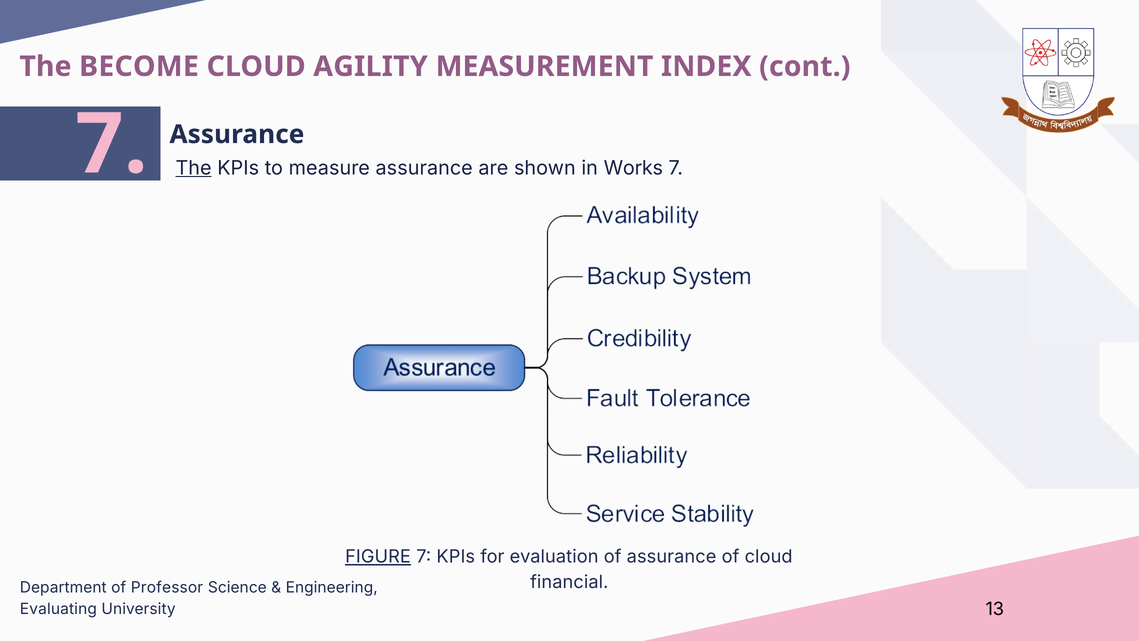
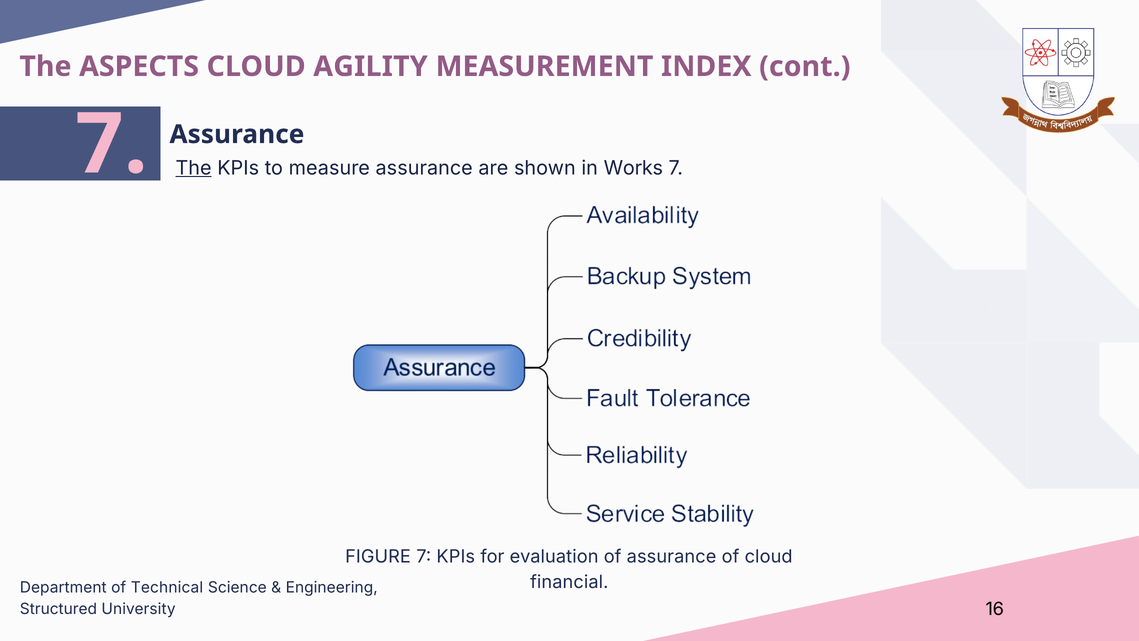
BECOME: BECOME -> ASPECTS
FIGURE underline: present -> none
Professor: Professor -> Technical
Evaluating: Evaluating -> Structured
13: 13 -> 16
